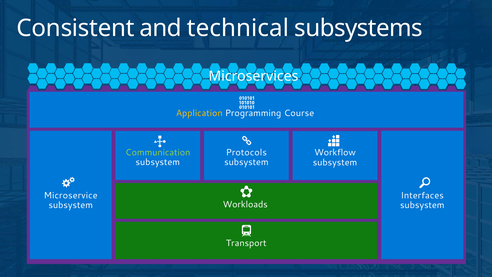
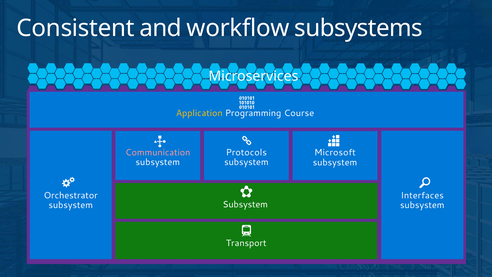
technical: technical -> workflow
Communication colour: light green -> pink
Workflow: Workflow -> Microsoft
Microservice: Microservice -> Orchestrator
Workloads at (245, 204): Workloads -> Subsystem
